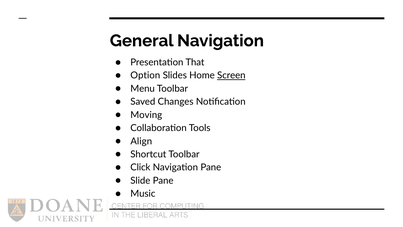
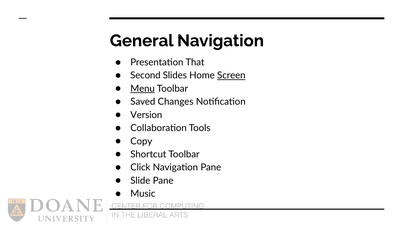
Option: Option -> Second
Menu underline: none -> present
Moving: Moving -> Version
Align: Align -> Copy
